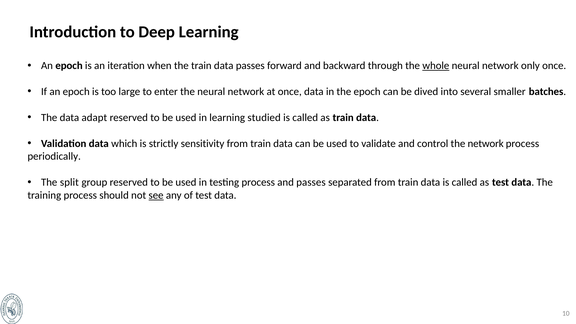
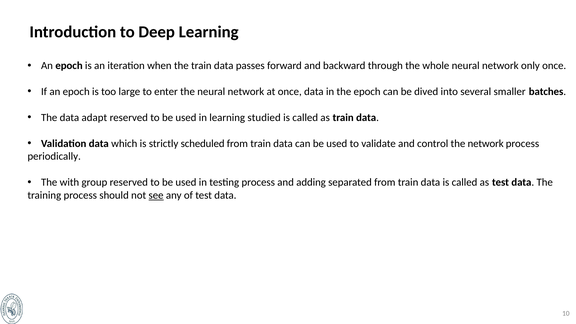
whole underline: present -> none
sensitivity: sensitivity -> scheduled
split: split -> with
and passes: passes -> adding
